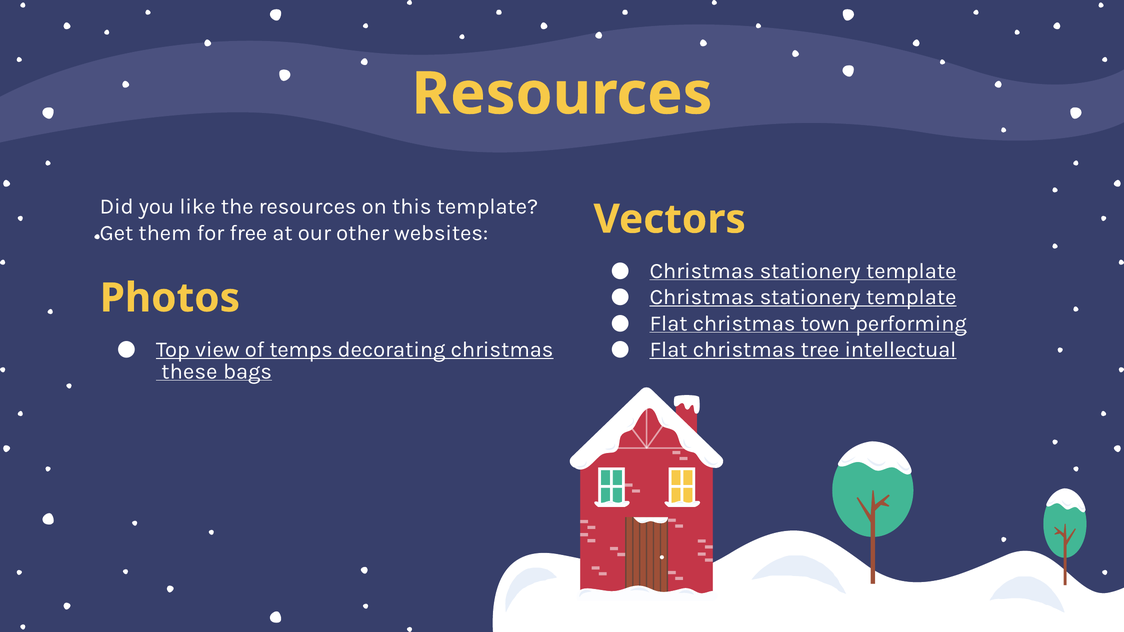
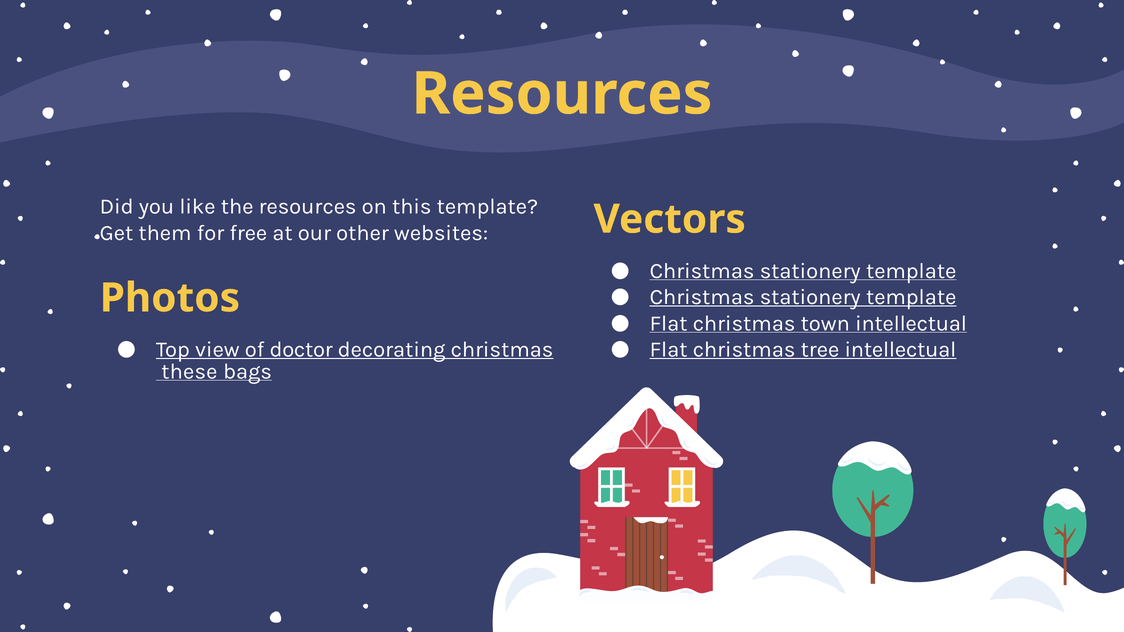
town performing: performing -> intellectual
temps: temps -> doctor
